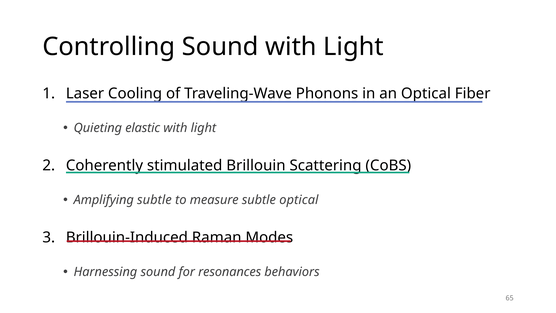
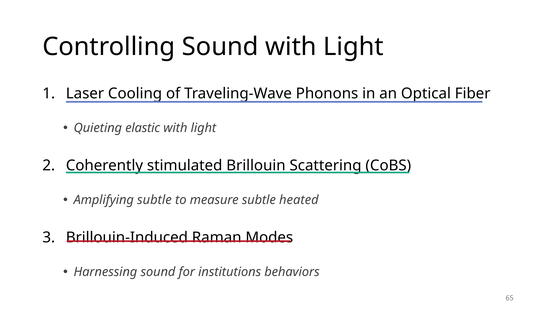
subtle optical: optical -> heated
resonances: resonances -> institutions
